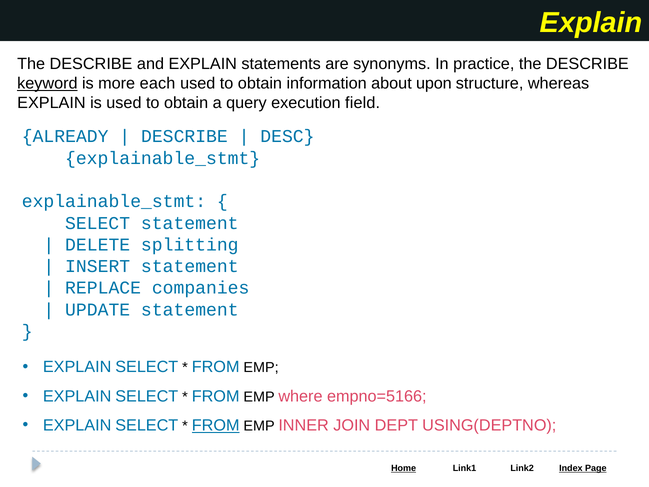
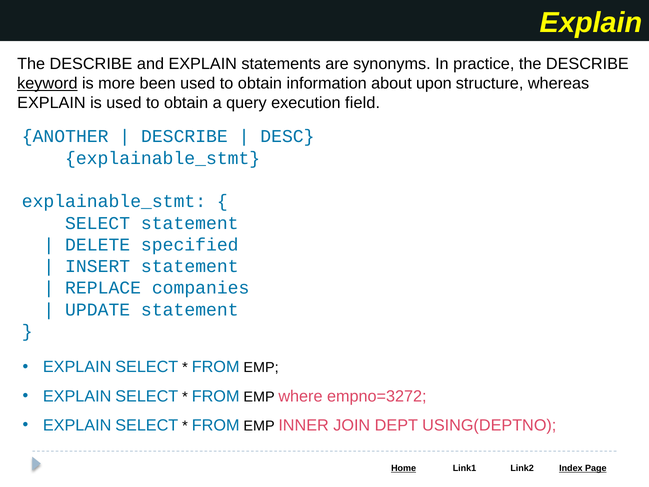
each: each -> been
ALREADY: ALREADY -> ANOTHER
splitting: splitting -> specified
empno=5166: empno=5166 -> empno=3272
FROM at (216, 425) underline: present -> none
